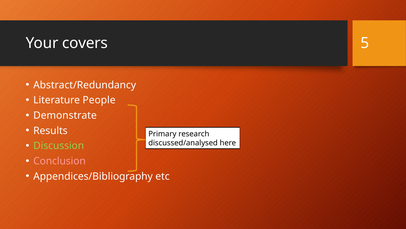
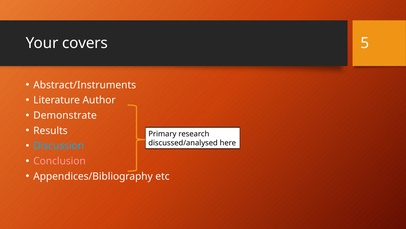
Abstract/Redundancy: Abstract/Redundancy -> Abstract/Instruments
People: People -> Author
Discussion colour: light green -> light blue
